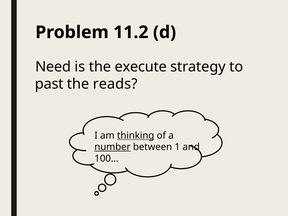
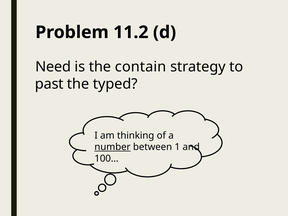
execute: execute -> contain
reads: reads -> typed
thinking underline: present -> none
